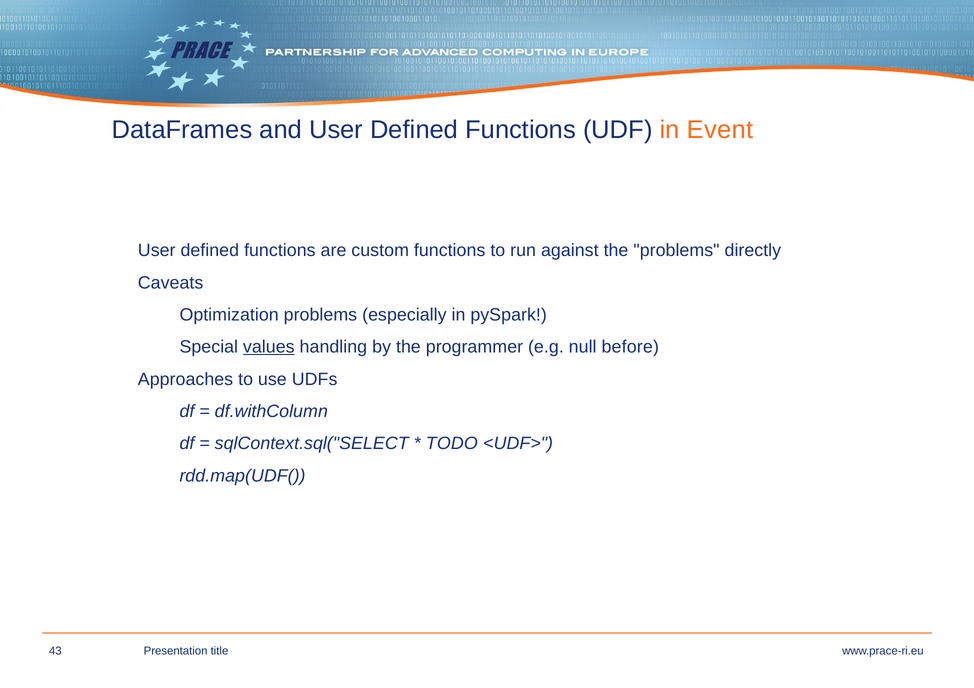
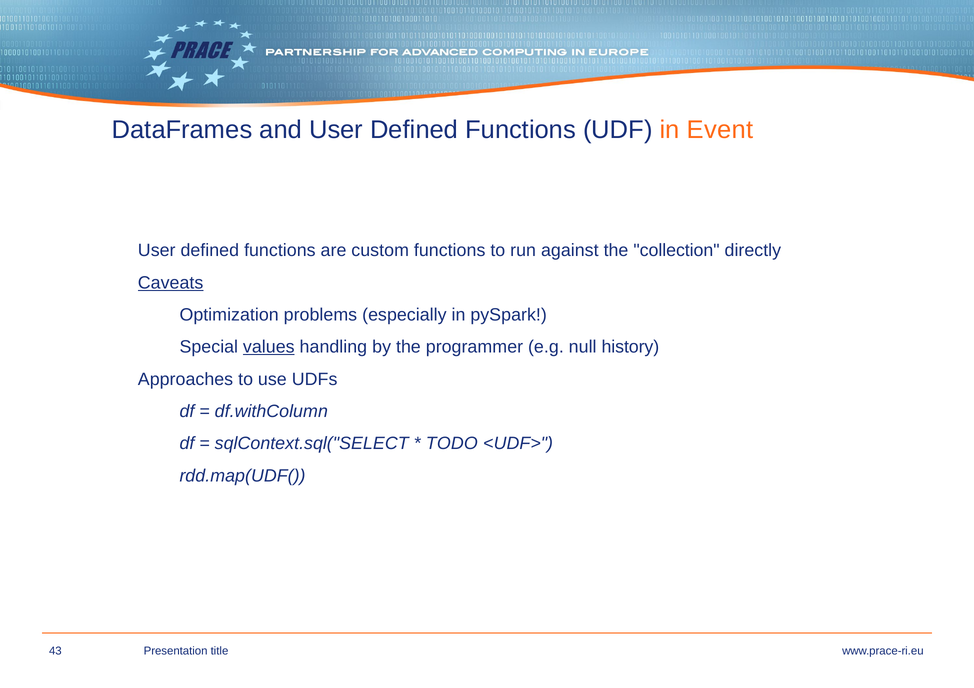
the problems: problems -> collection
Caveats underline: none -> present
before: before -> history
